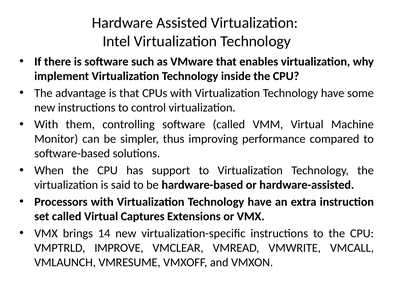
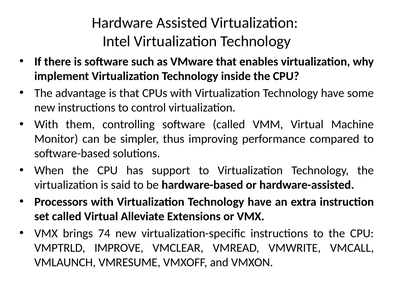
Captures: Captures -> Alleviate
14: 14 -> 74
